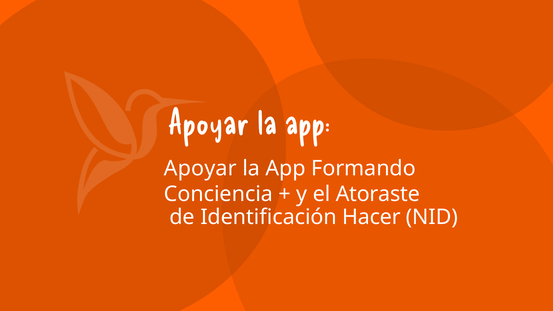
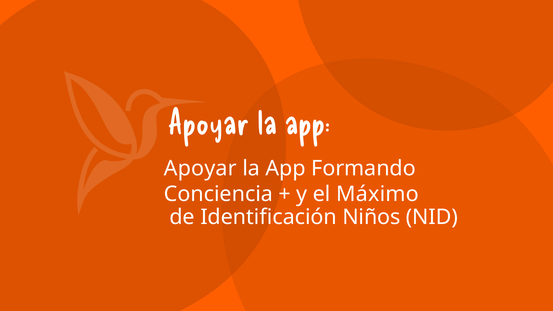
Atoraste: Atoraste -> Máximo
Hacer: Hacer -> Niños
